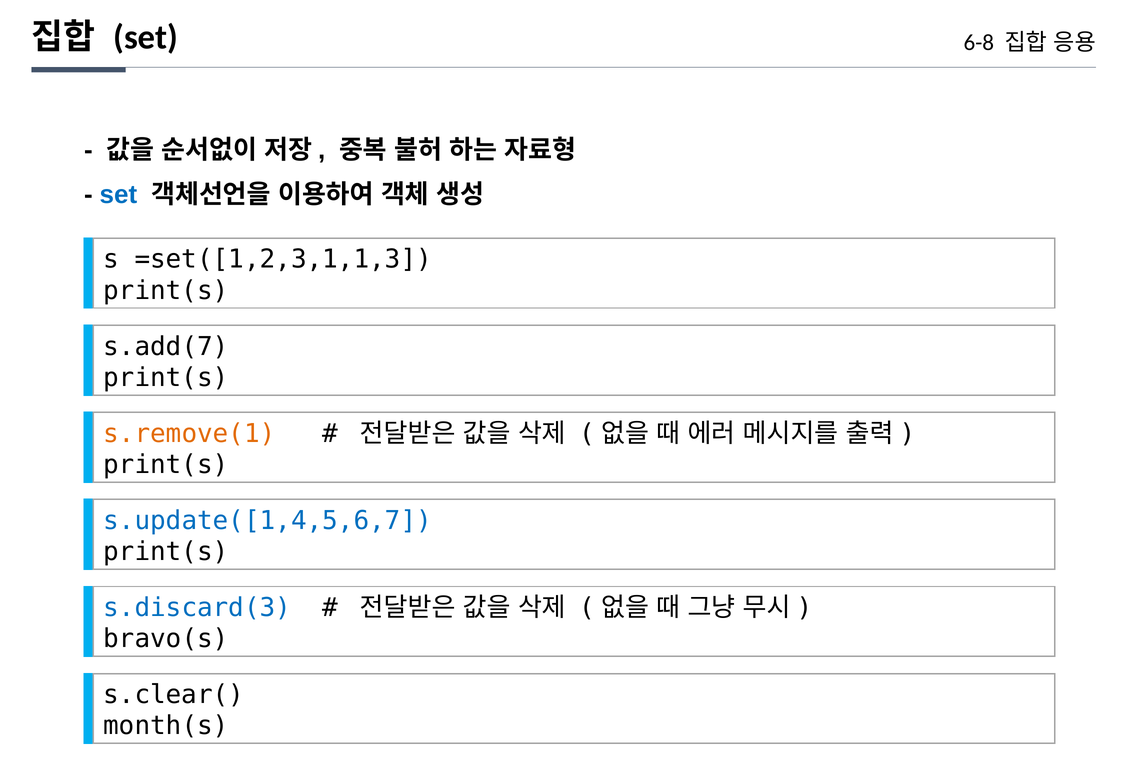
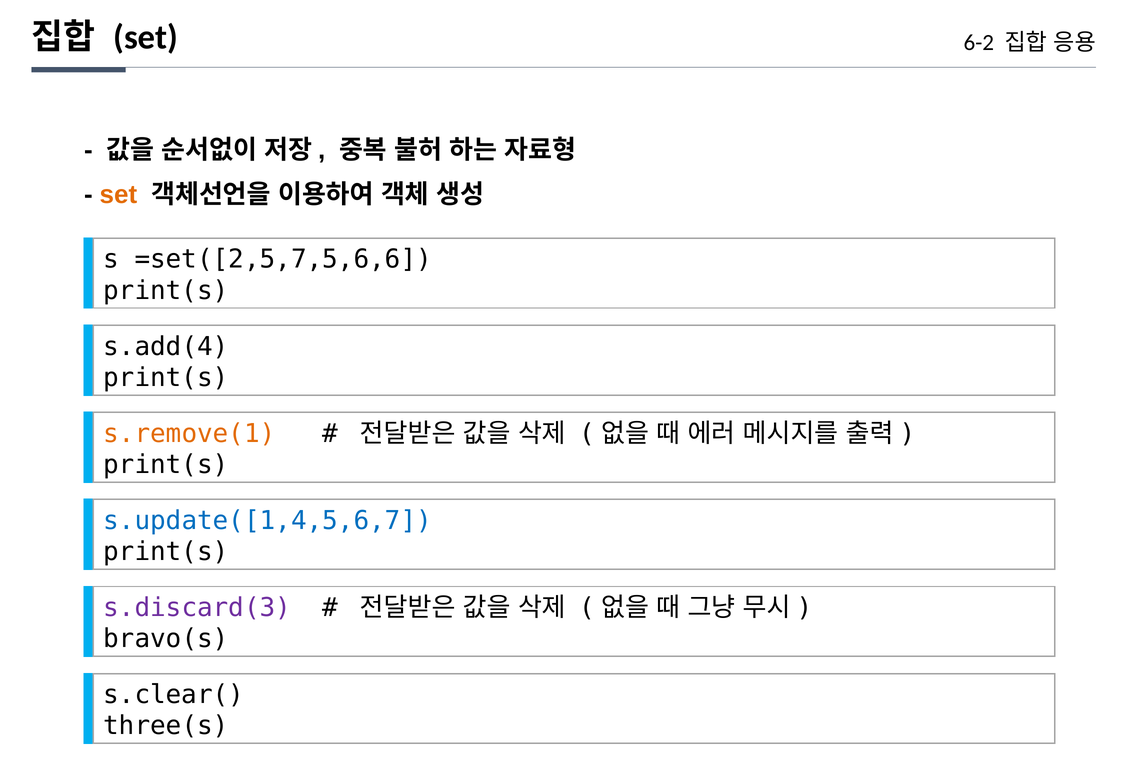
6-8: 6-8 -> 6-2
set at (119, 195) colour: blue -> orange
=set([1,2,3,1,1,3: =set([1,2,3,1,1,3 -> =set([2,5,7,5,6,6
s.add(7: s.add(7 -> s.add(4
s.discard(3 colour: blue -> purple
month(s: month(s -> three(s
